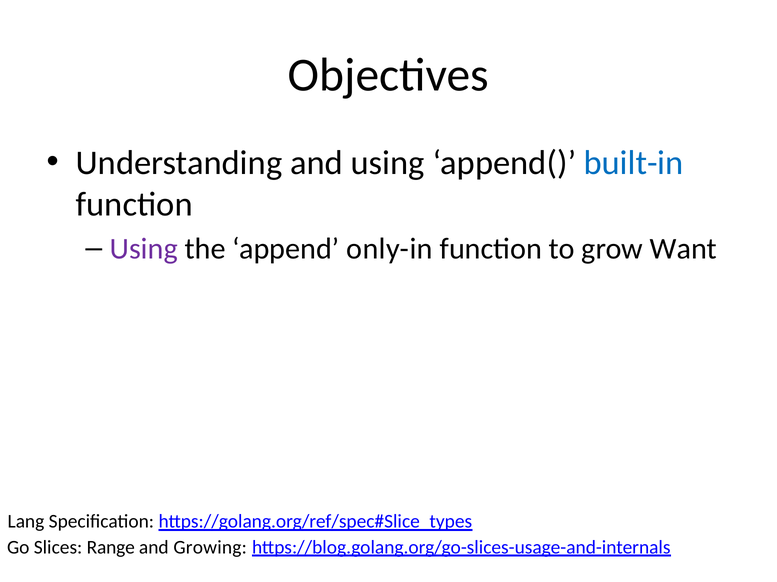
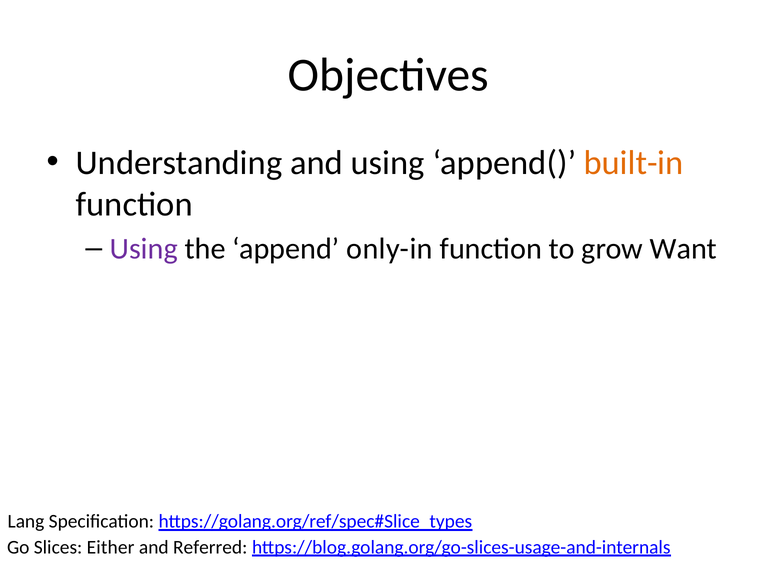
built-in colour: blue -> orange
Range: Range -> Either
Growing: Growing -> Referred
